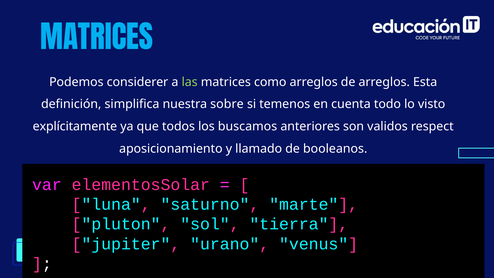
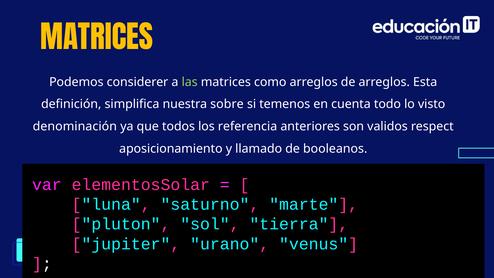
MATRICES at (97, 39) colour: light blue -> yellow
explícitamente: explícitamente -> denominación
buscamos: buscamos -> referencia
